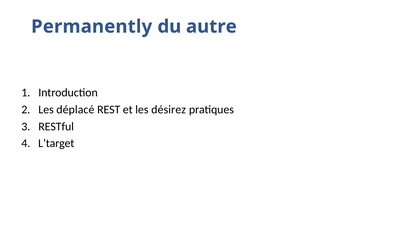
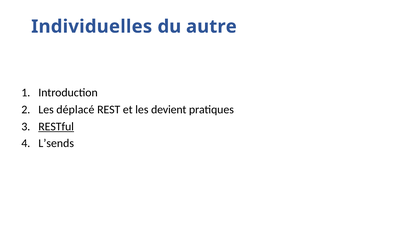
Permanently: Permanently -> Individuelles
désirez: désirez -> devient
RESTful underline: none -> present
L’target: L’target -> L’sends
